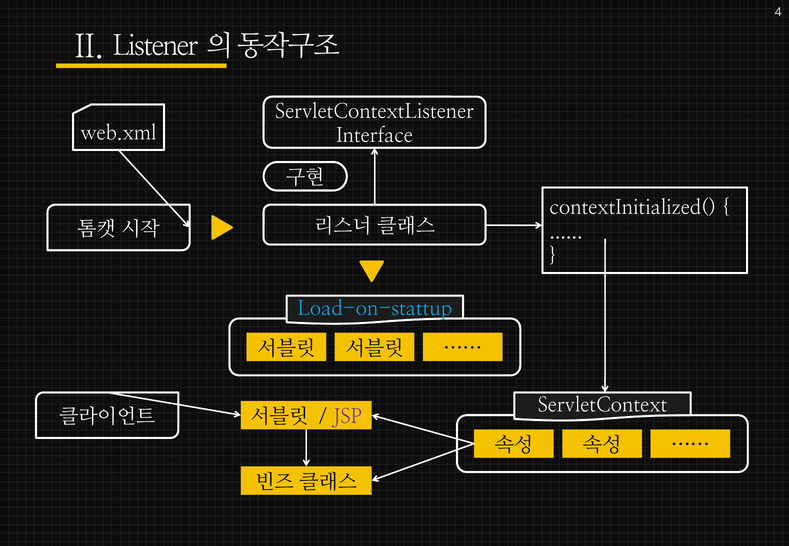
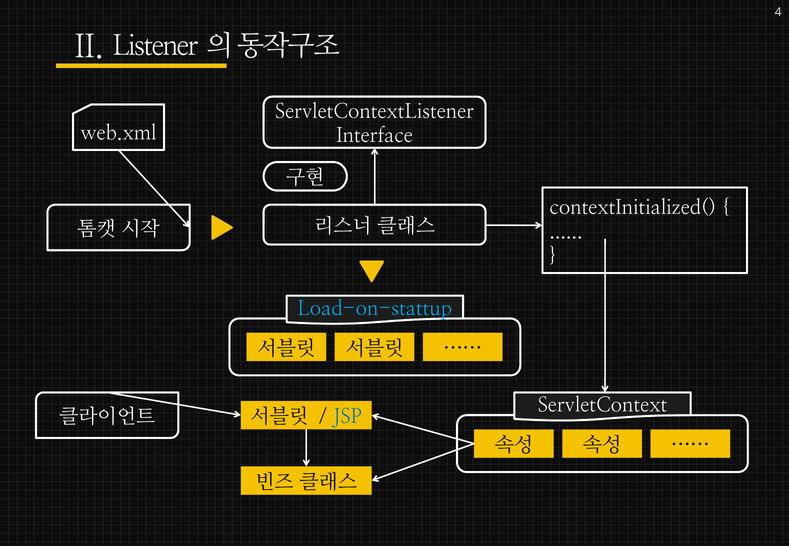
JSP colour: purple -> blue
